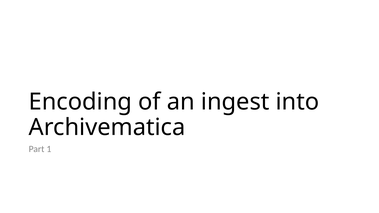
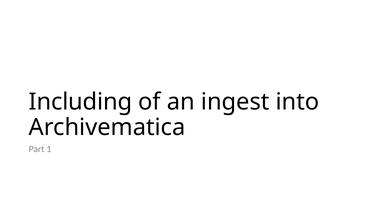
Encoding: Encoding -> Including
